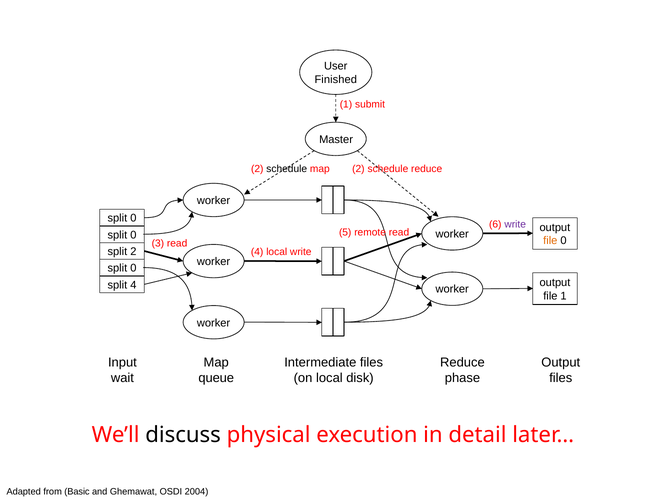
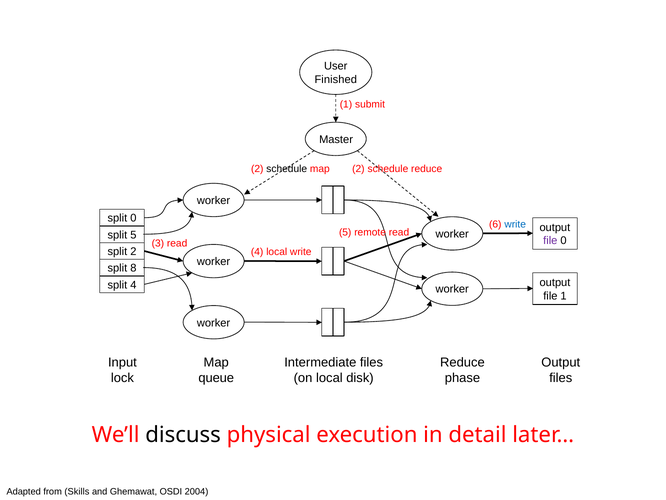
write at (515, 224) colour: purple -> blue
0 at (133, 235): 0 -> 5
file at (550, 240) colour: orange -> purple
0 at (133, 268): 0 -> 8
wait: wait -> lock
Basic: Basic -> Skills
